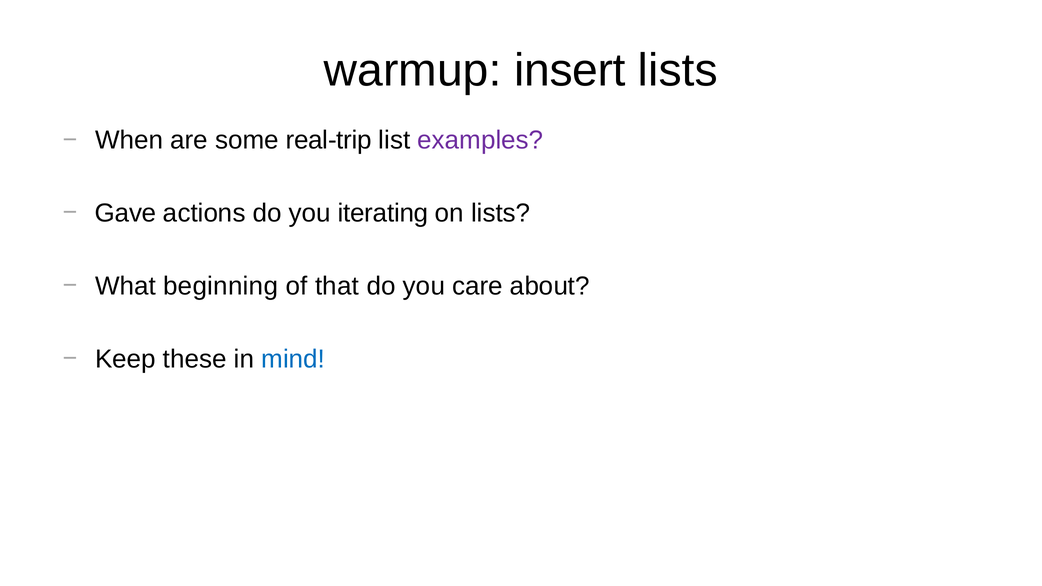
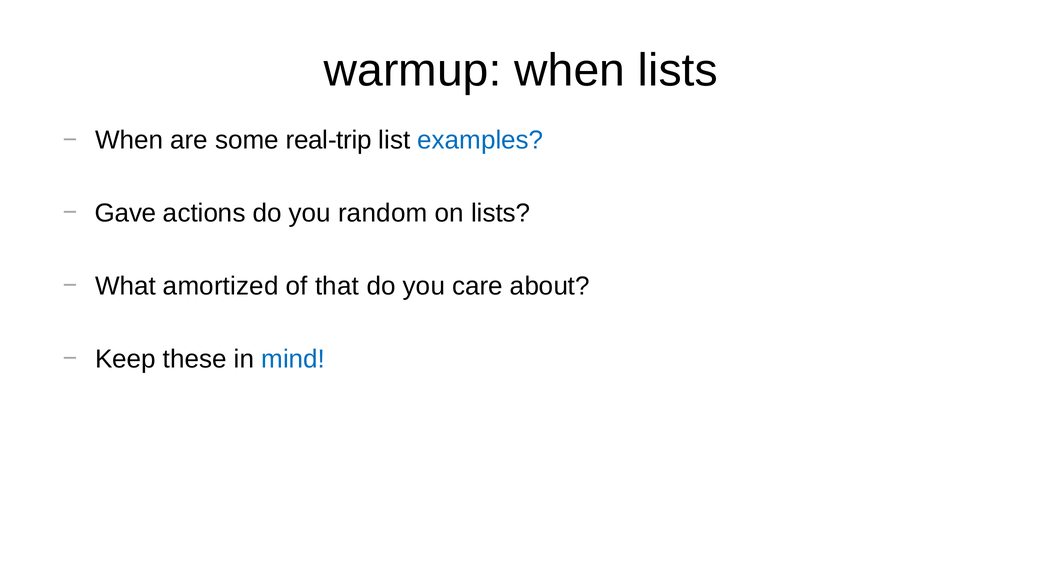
warmup insert: insert -> when
examples colour: purple -> blue
iterating: iterating -> random
beginning: beginning -> amortized
